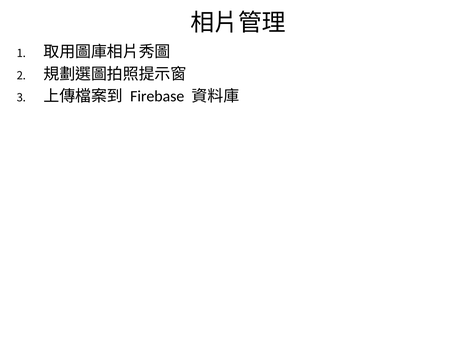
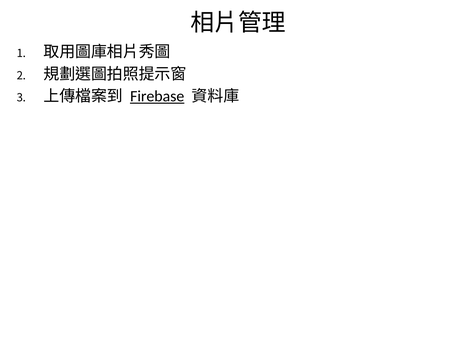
Firebase underline: none -> present
